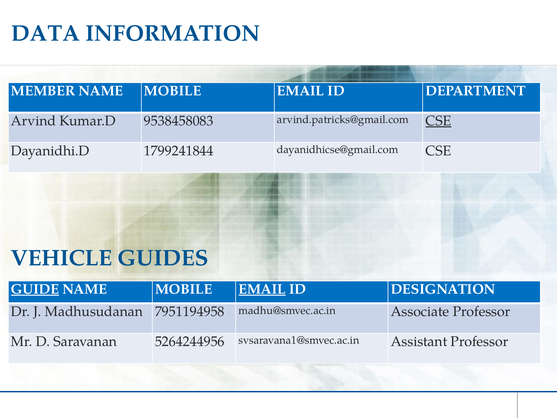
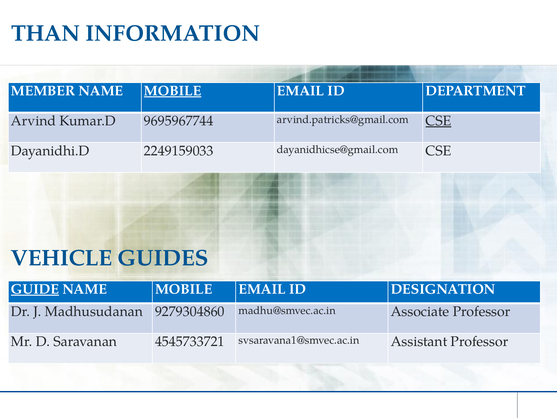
DATA: DATA -> THAN
MOBILE at (173, 91) underline: none -> present
9538458083: 9538458083 -> 9695967744
1799241844: 1799241844 -> 2249159033
EMAIL at (262, 289) underline: present -> none
7951194958: 7951194958 -> 9279304860
5264244956: 5264244956 -> 4545733721
